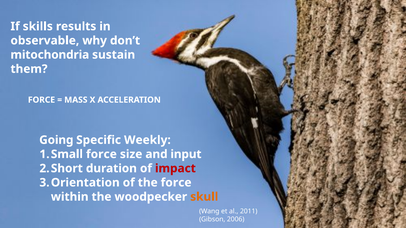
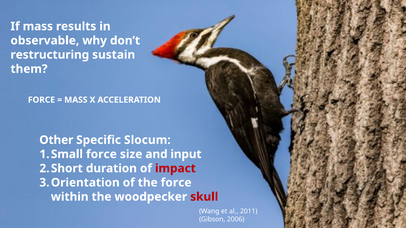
If skills: skills -> mass
mitochondria: mitochondria -> restructuring
Going: Going -> Other
Weekly: Weekly -> Slocum
skull colour: orange -> red
